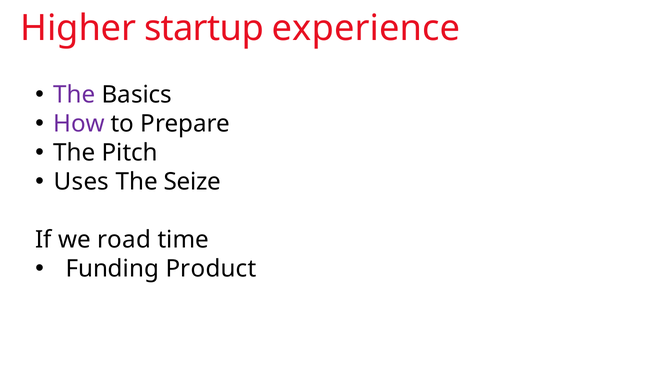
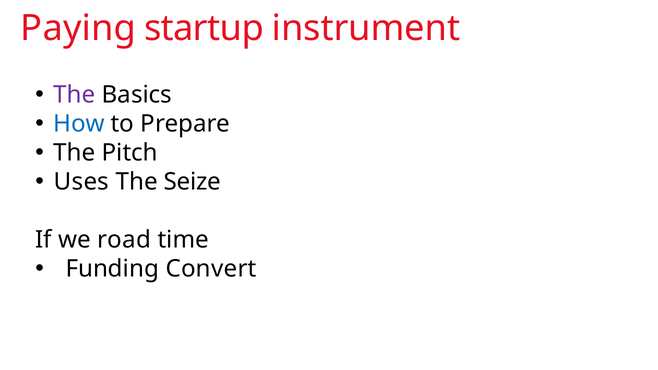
Higher: Higher -> Paying
experience: experience -> instrument
How colour: purple -> blue
Product: Product -> Convert
